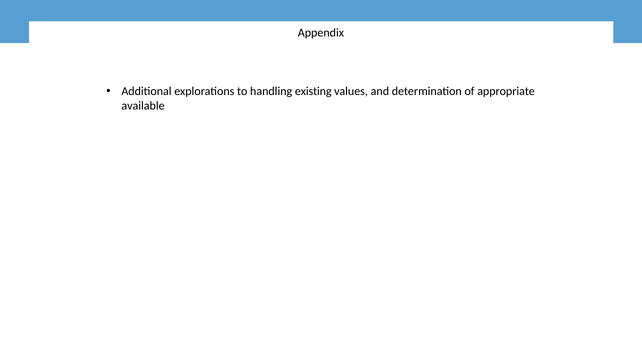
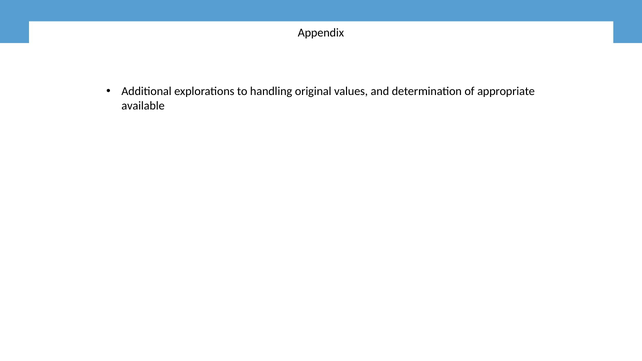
existing: existing -> original
